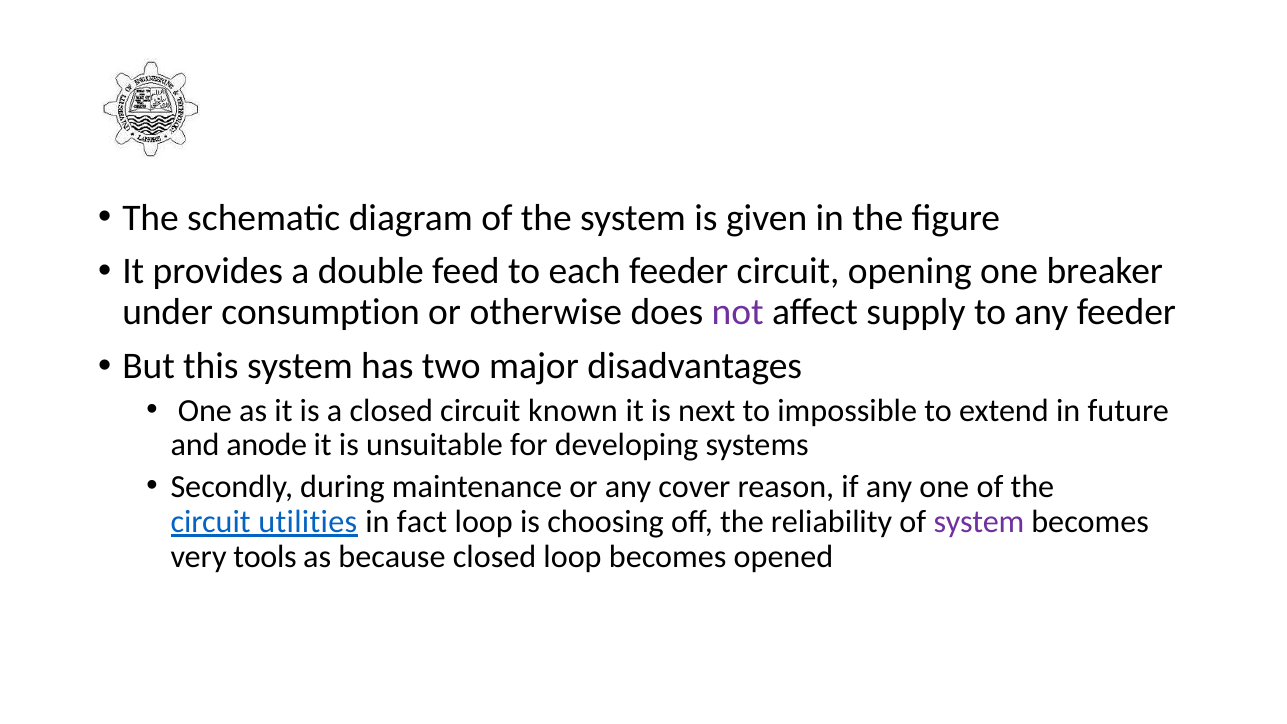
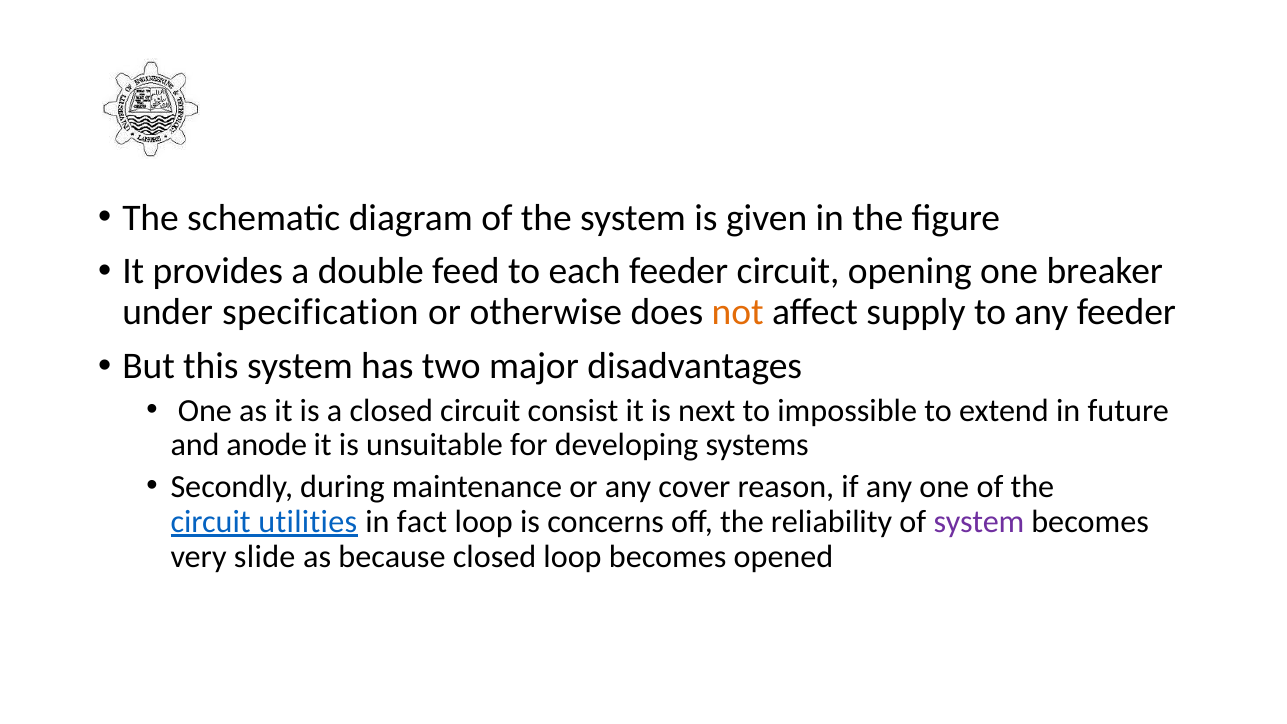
consumption: consumption -> specification
not colour: purple -> orange
known: known -> consist
choosing: choosing -> concerns
tools: tools -> slide
